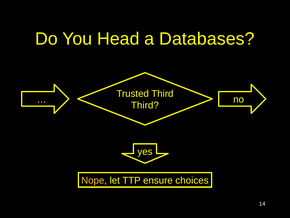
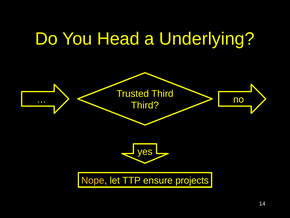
Databases: Databases -> Underlying
choices: choices -> projects
